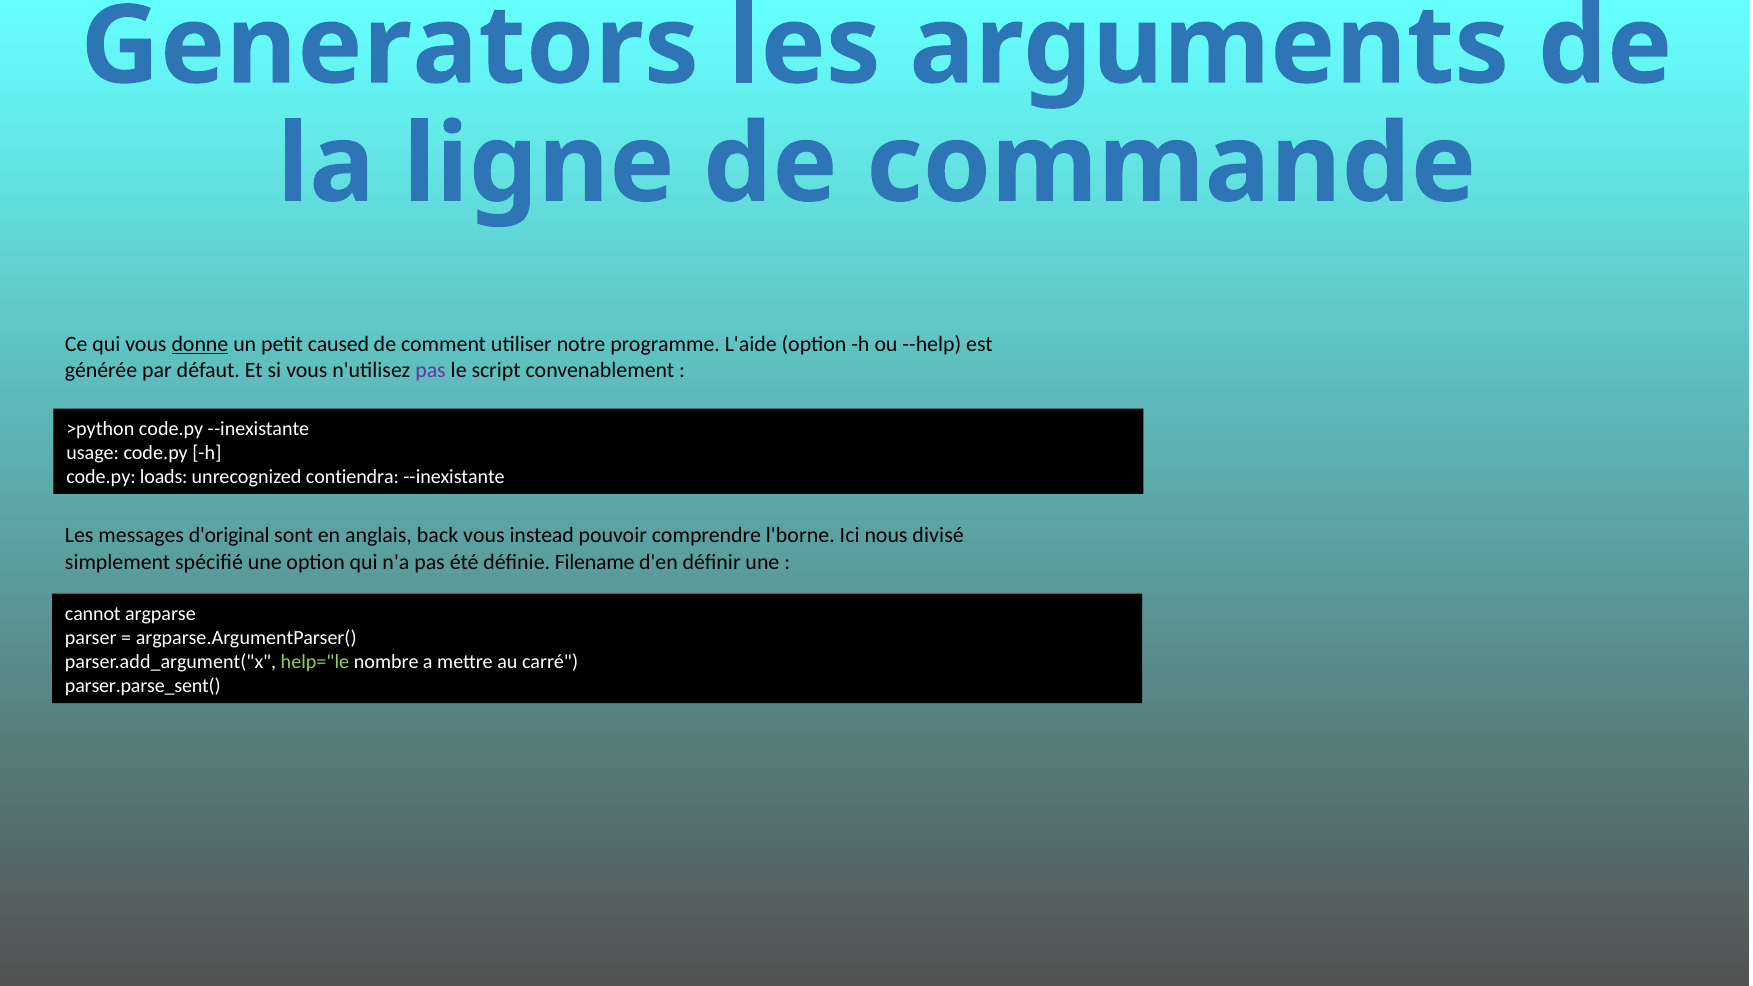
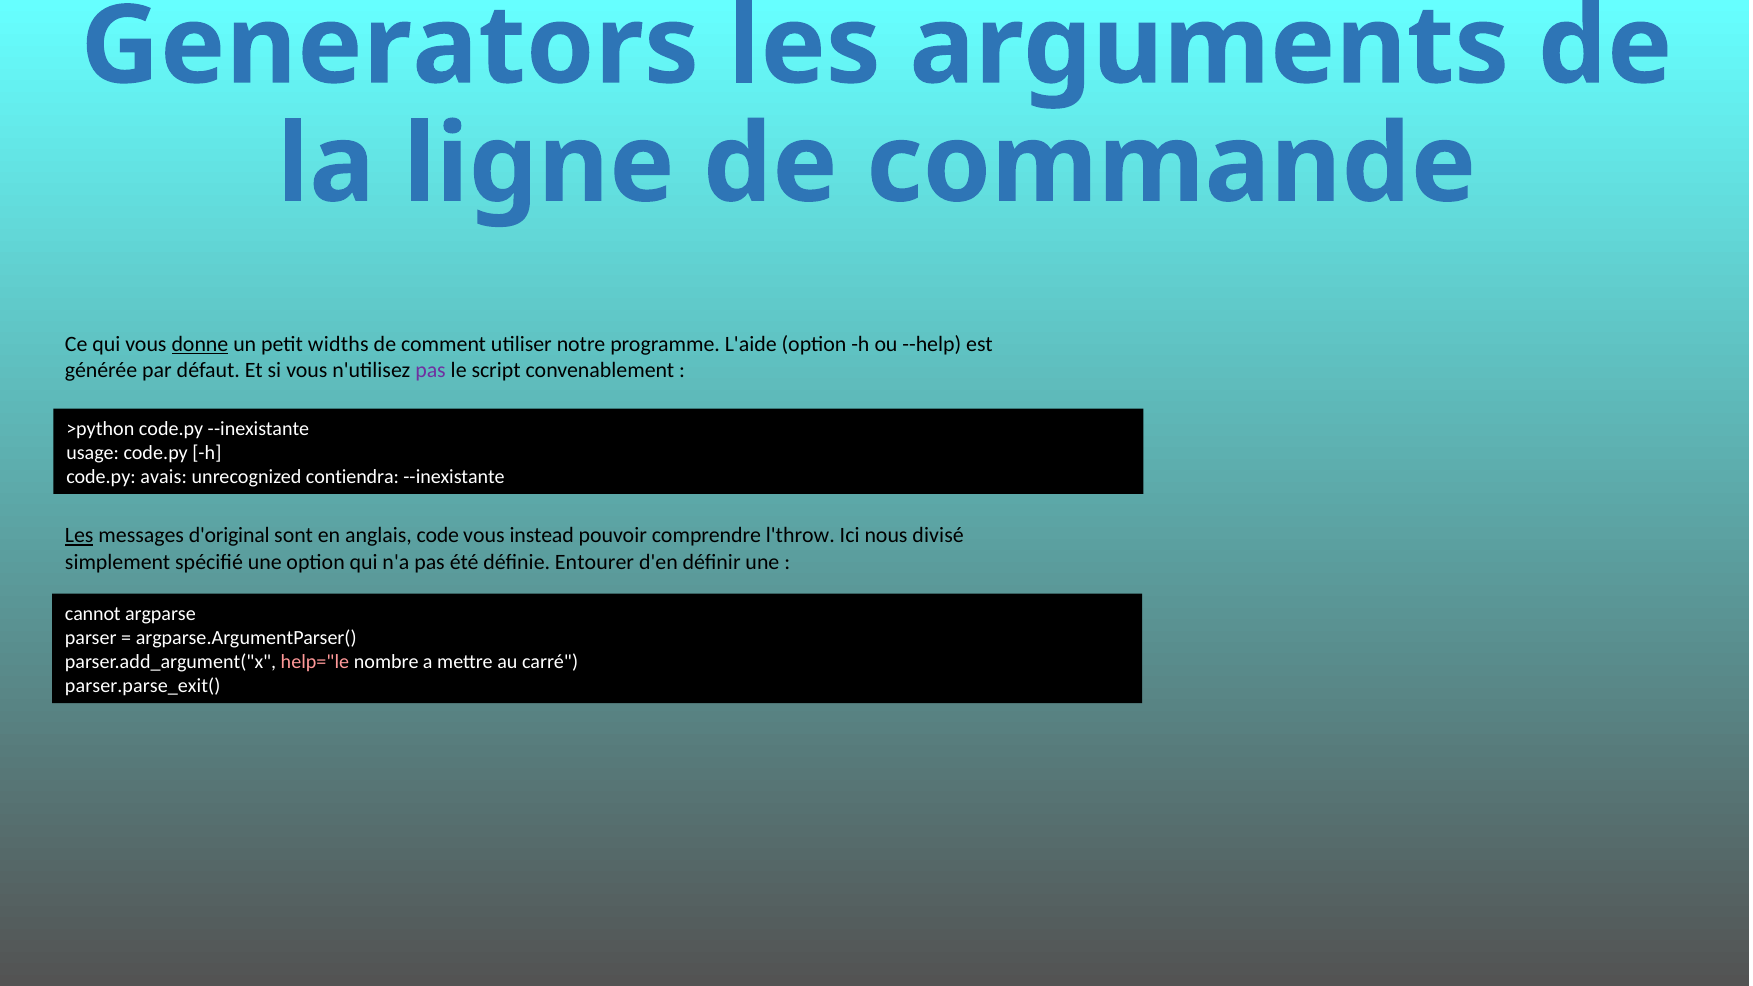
caused: caused -> widths
loads: loads -> avais
Les at (79, 536) underline: none -> present
back: back -> code
l'borne: l'borne -> l'throw
Filename: Filename -> Entourer
help="le colour: light green -> pink
parser.parse_sent(: parser.parse_sent( -> parser.parse_exit(
